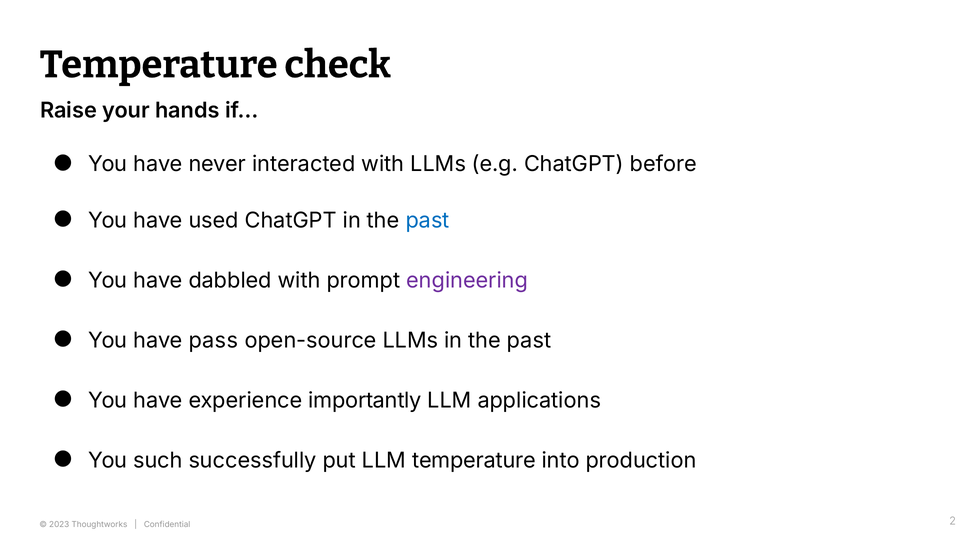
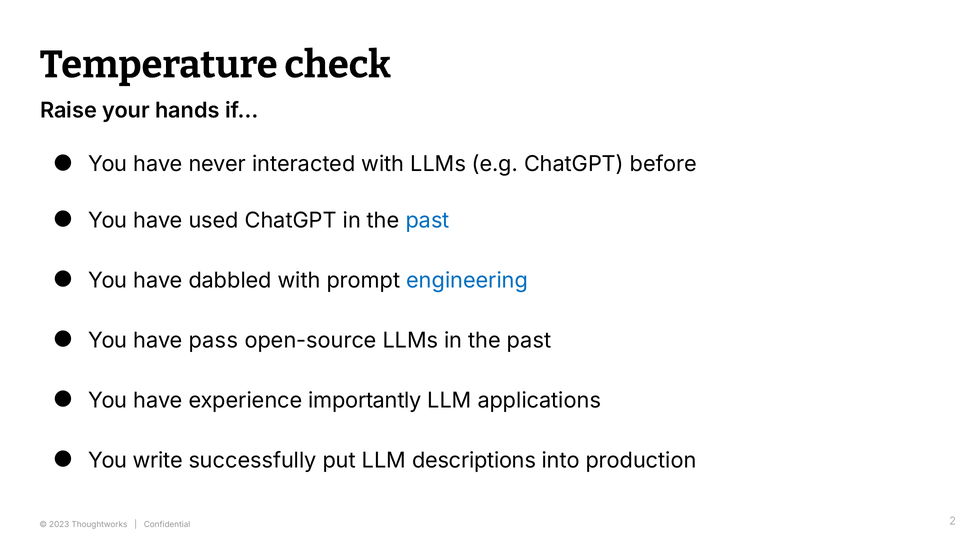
engineering colour: purple -> blue
such: such -> write
LLM temperature: temperature -> descriptions
